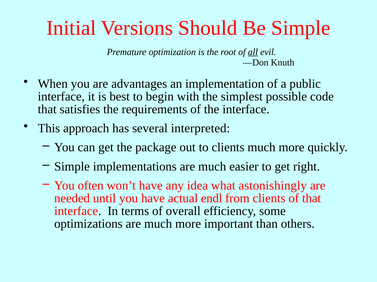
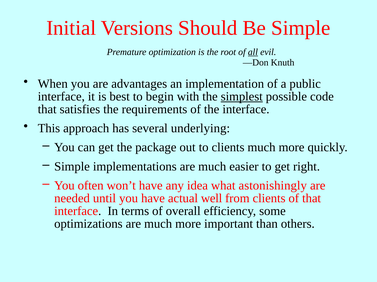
simplest underline: none -> present
interpreted: interpreted -> underlying
endl: endl -> well
